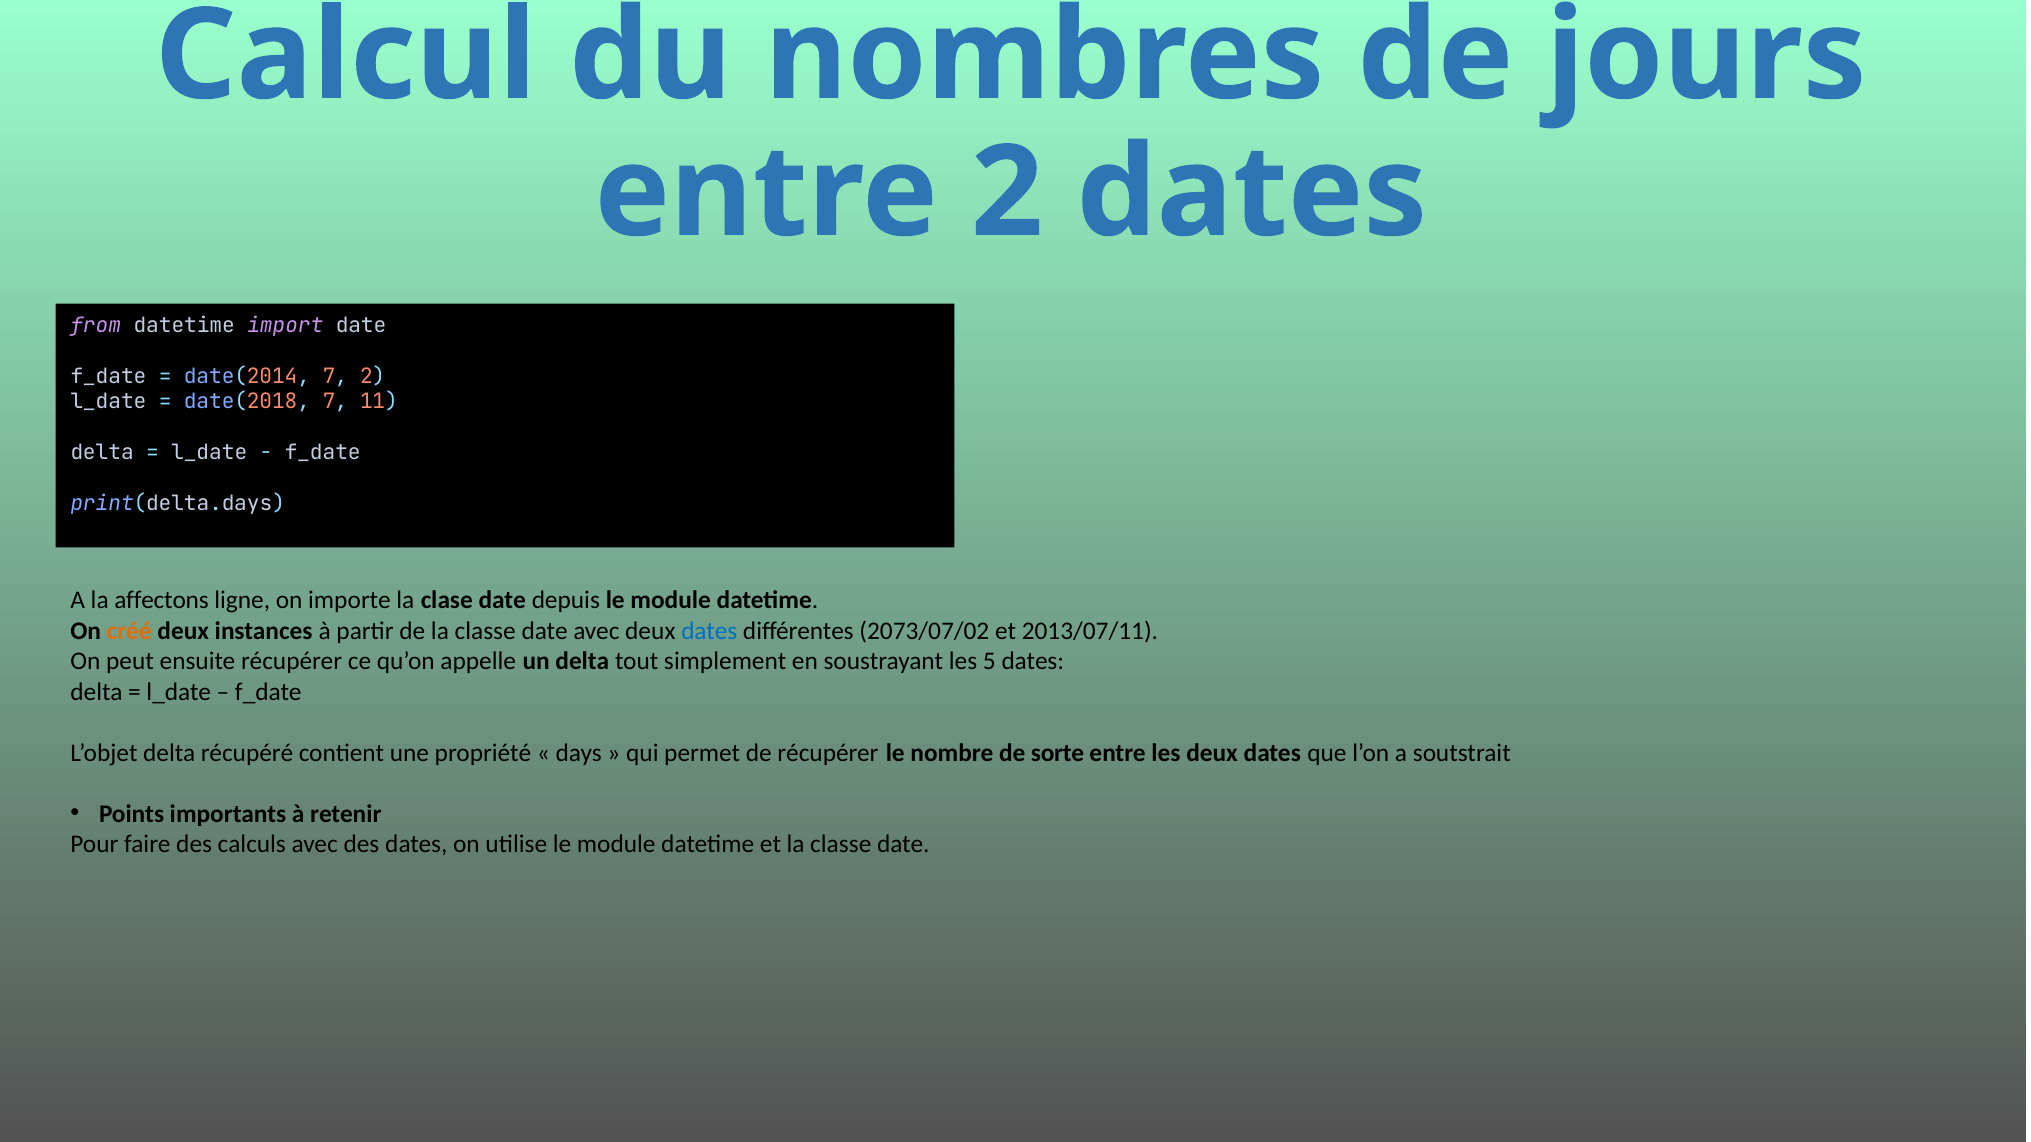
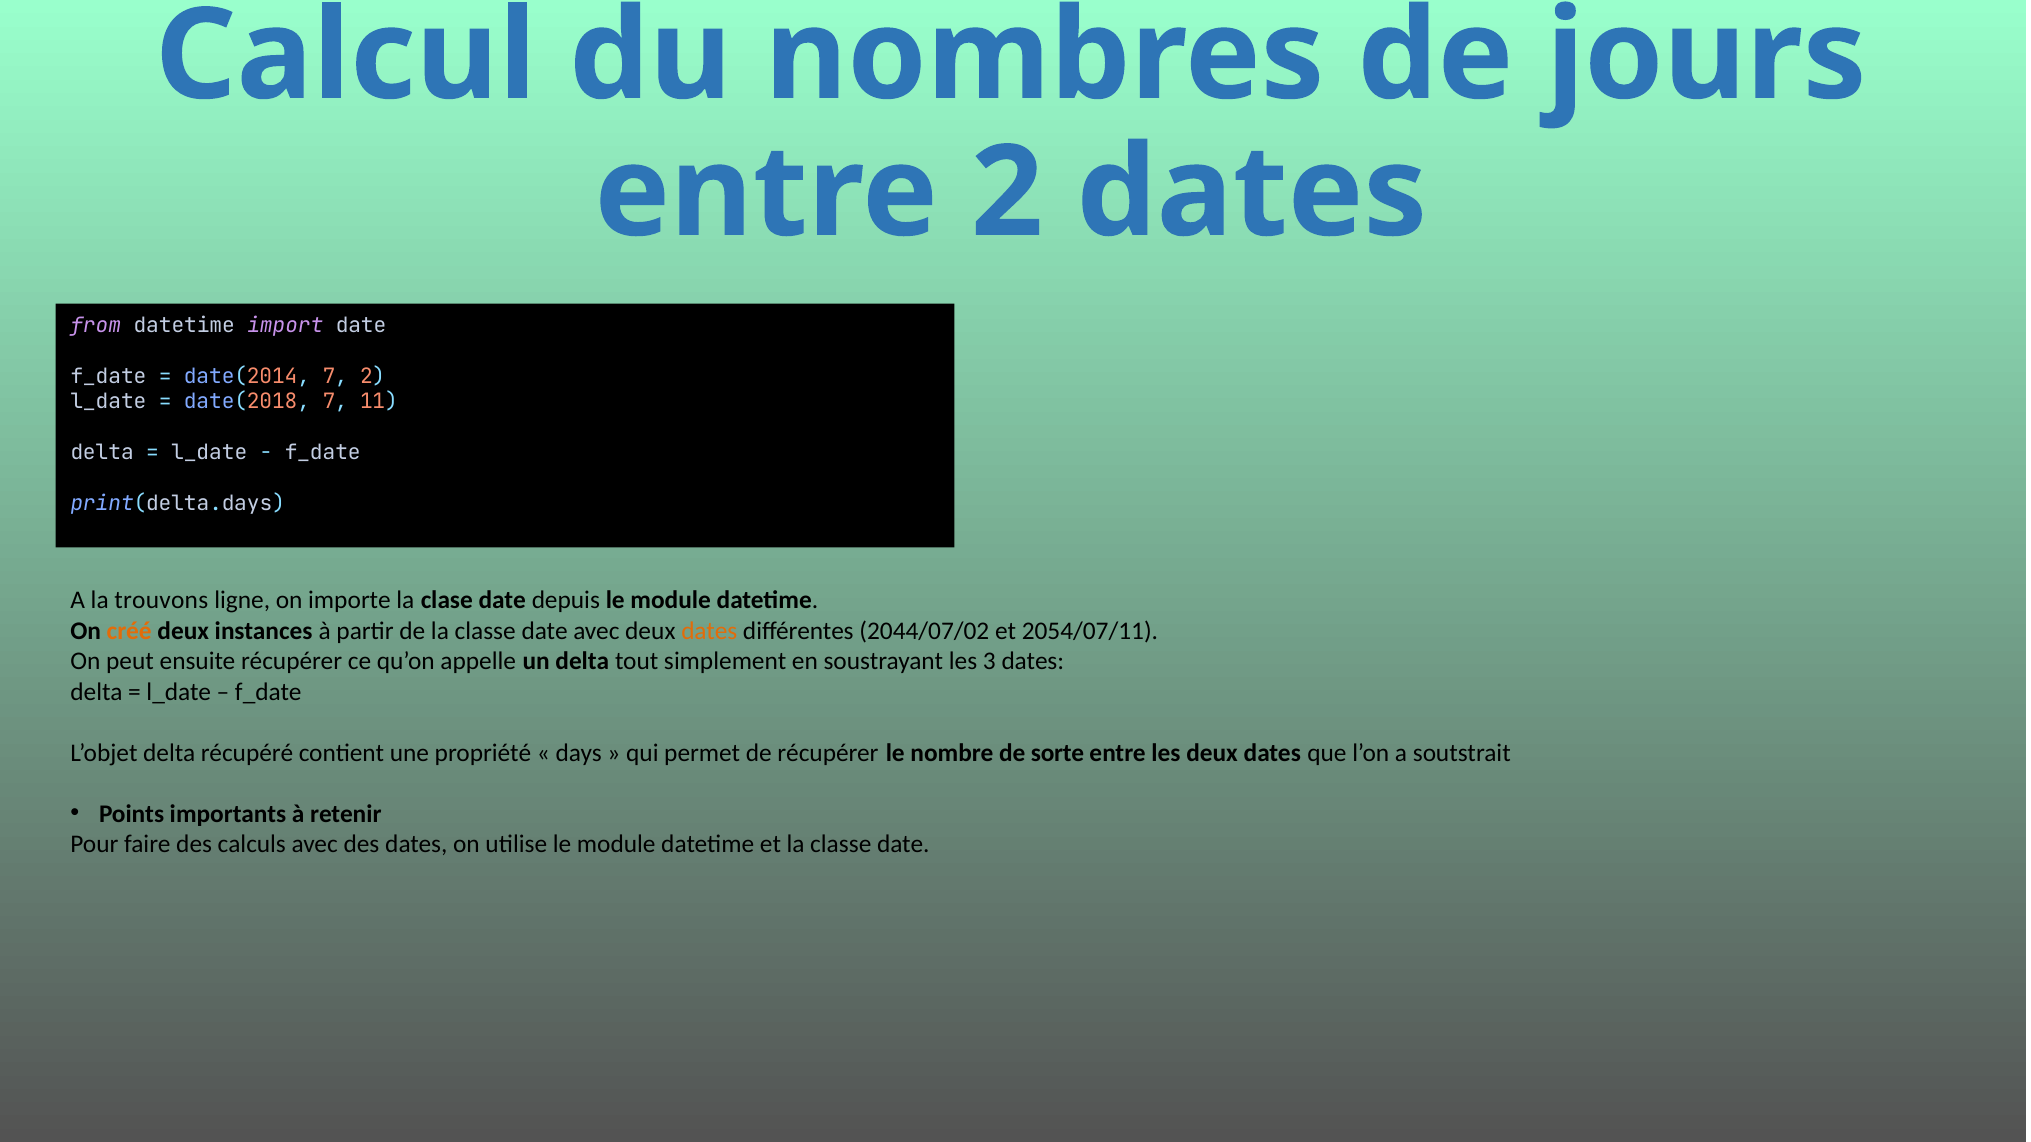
affectons: affectons -> trouvons
dates at (709, 631) colour: blue -> orange
2073/07/02: 2073/07/02 -> 2044/07/02
2013/07/11: 2013/07/11 -> 2054/07/11
5: 5 -> 3
